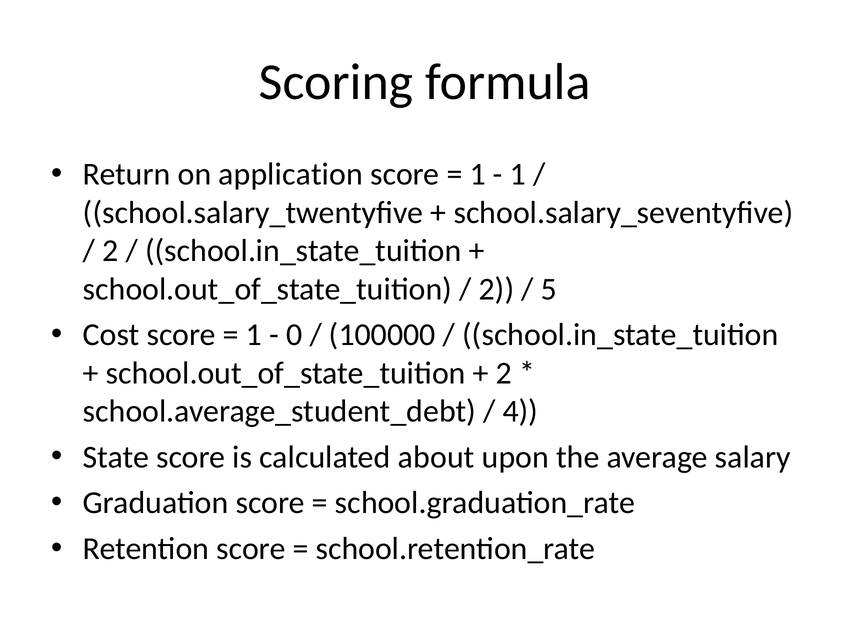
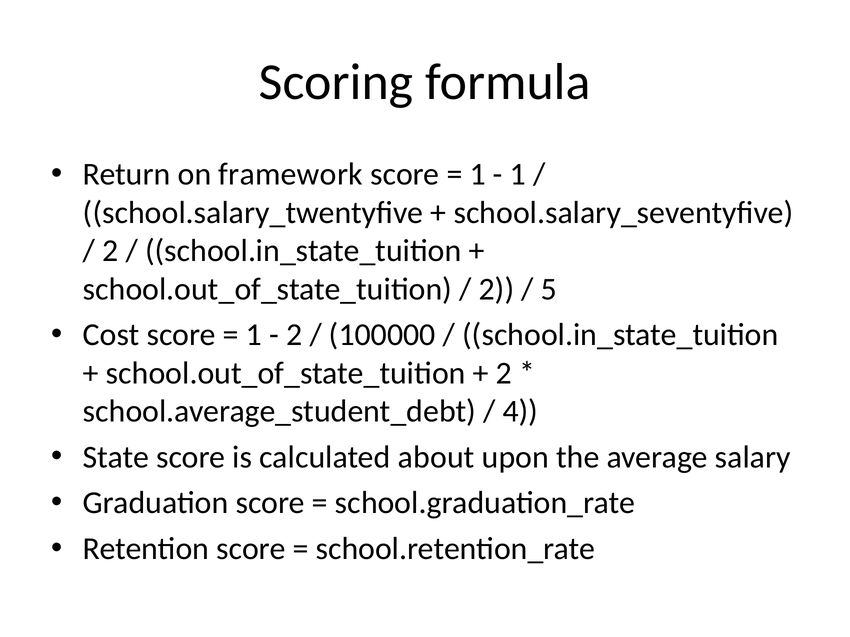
application: application -> framework
0 at (294, 335): 0 -> 2
